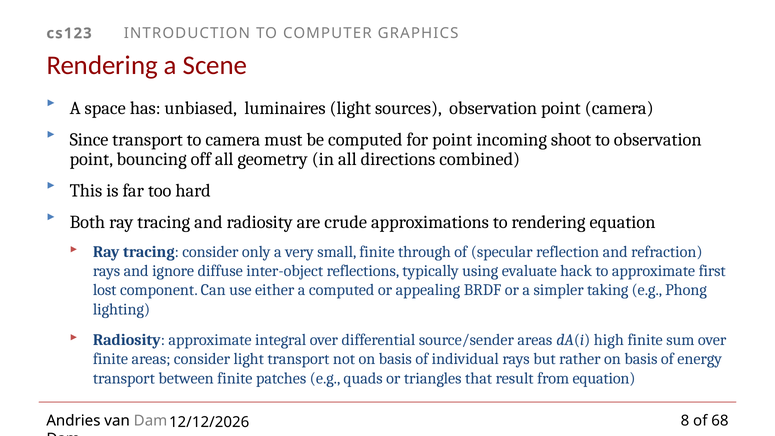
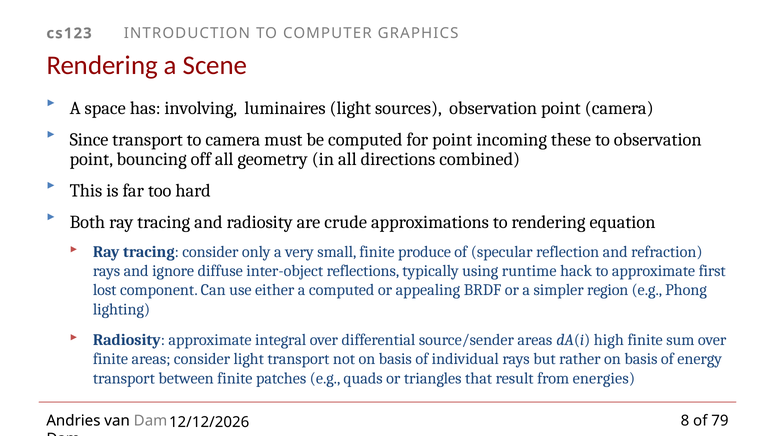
unbiased: unbiased -> involving
shoot: shoot -> these
through: through -> produce
evaluate: evaluate -> runtime
taking: taking -> region
from equation: equation -> energies
68: 68 -> 79
